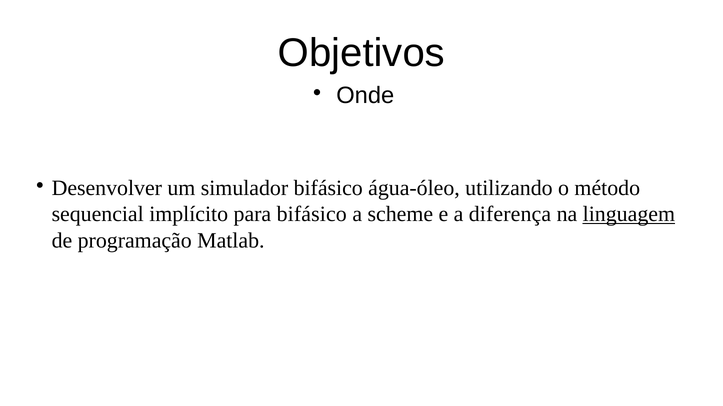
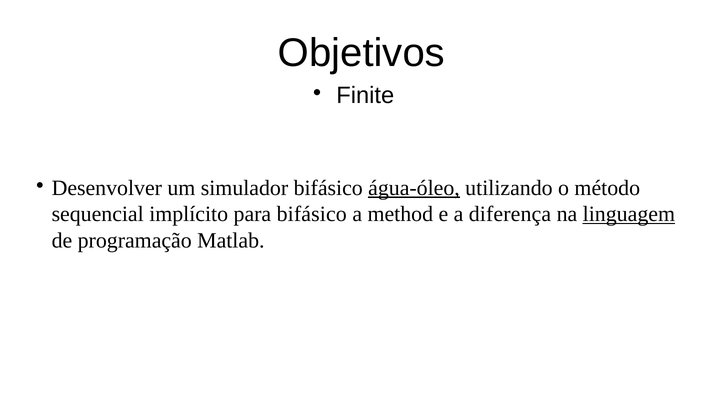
Onde: Onde -> Finite
água-óleo underline: none -> present
scheme: scheme -> method
